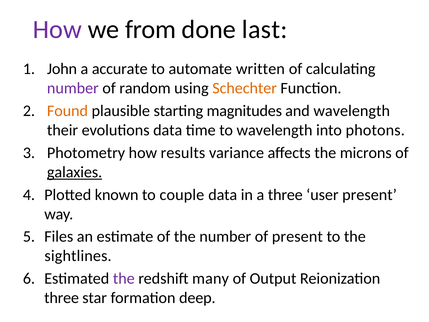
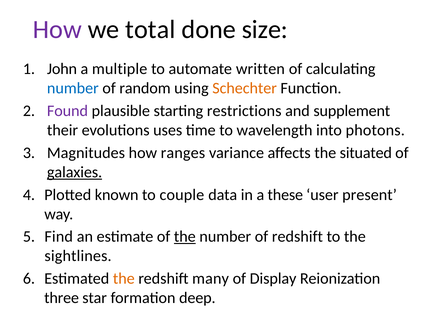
from: from -> total
last: last -> size
accurate: accurate -> multiple
number at (73, 88) colour: purple -> blue
Found colour: orange -> purple
magnitudes: magnitudes -> restrictions
and wavelength: wavelength -> supplement
evolutions data: data -> uses
Photometry: Photometry -> Magnitudes
results: results -> ranges
microns: microns -> situated
a three: three -> these
Files: Files -> Find
the at (185, 236) underline: none -> present
of present: present -> redshift
the at (124, 278) colour: purple -> orange
Output: Output -> Display
